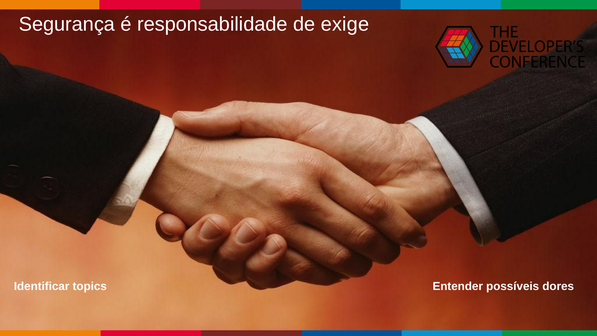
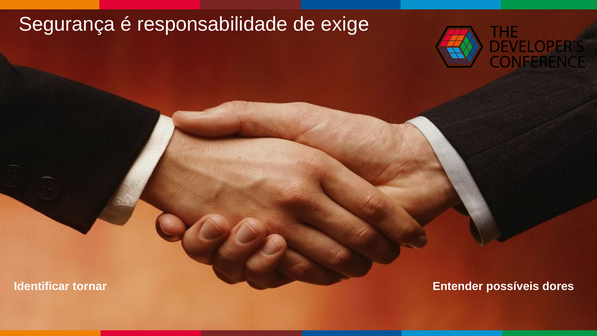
topics: topics -> tornar
